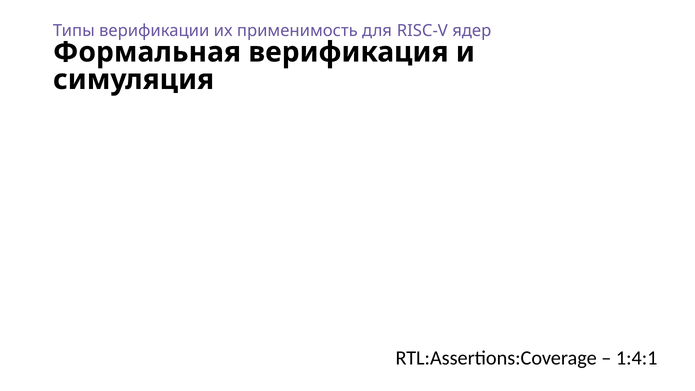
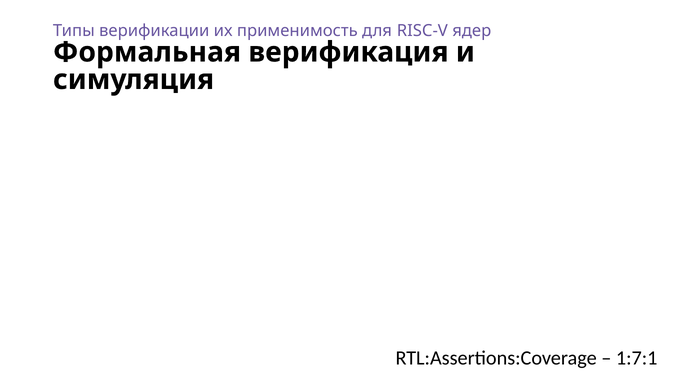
1:4:1: 1:4:1 -> 1:7:1
